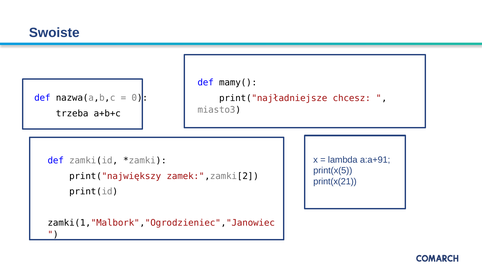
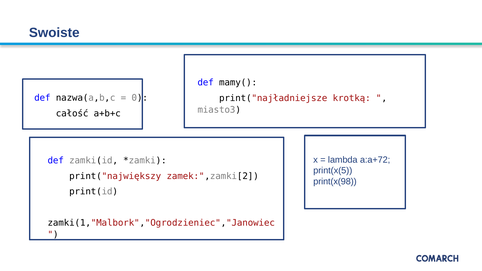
chcesz: chcesz -> krotką
trzeba: trzeba -> całość
a:a+91: a:a+91 -> a:a+72
print(x(21: print(x(21 -> print(x(98
